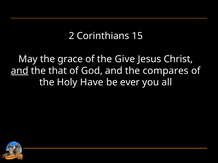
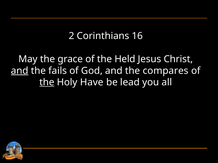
15: 15 -> 16
Give: Give -> Held
that: that -> fails
the at (47, 83) underline: none -> present
ever: ever -> lead
